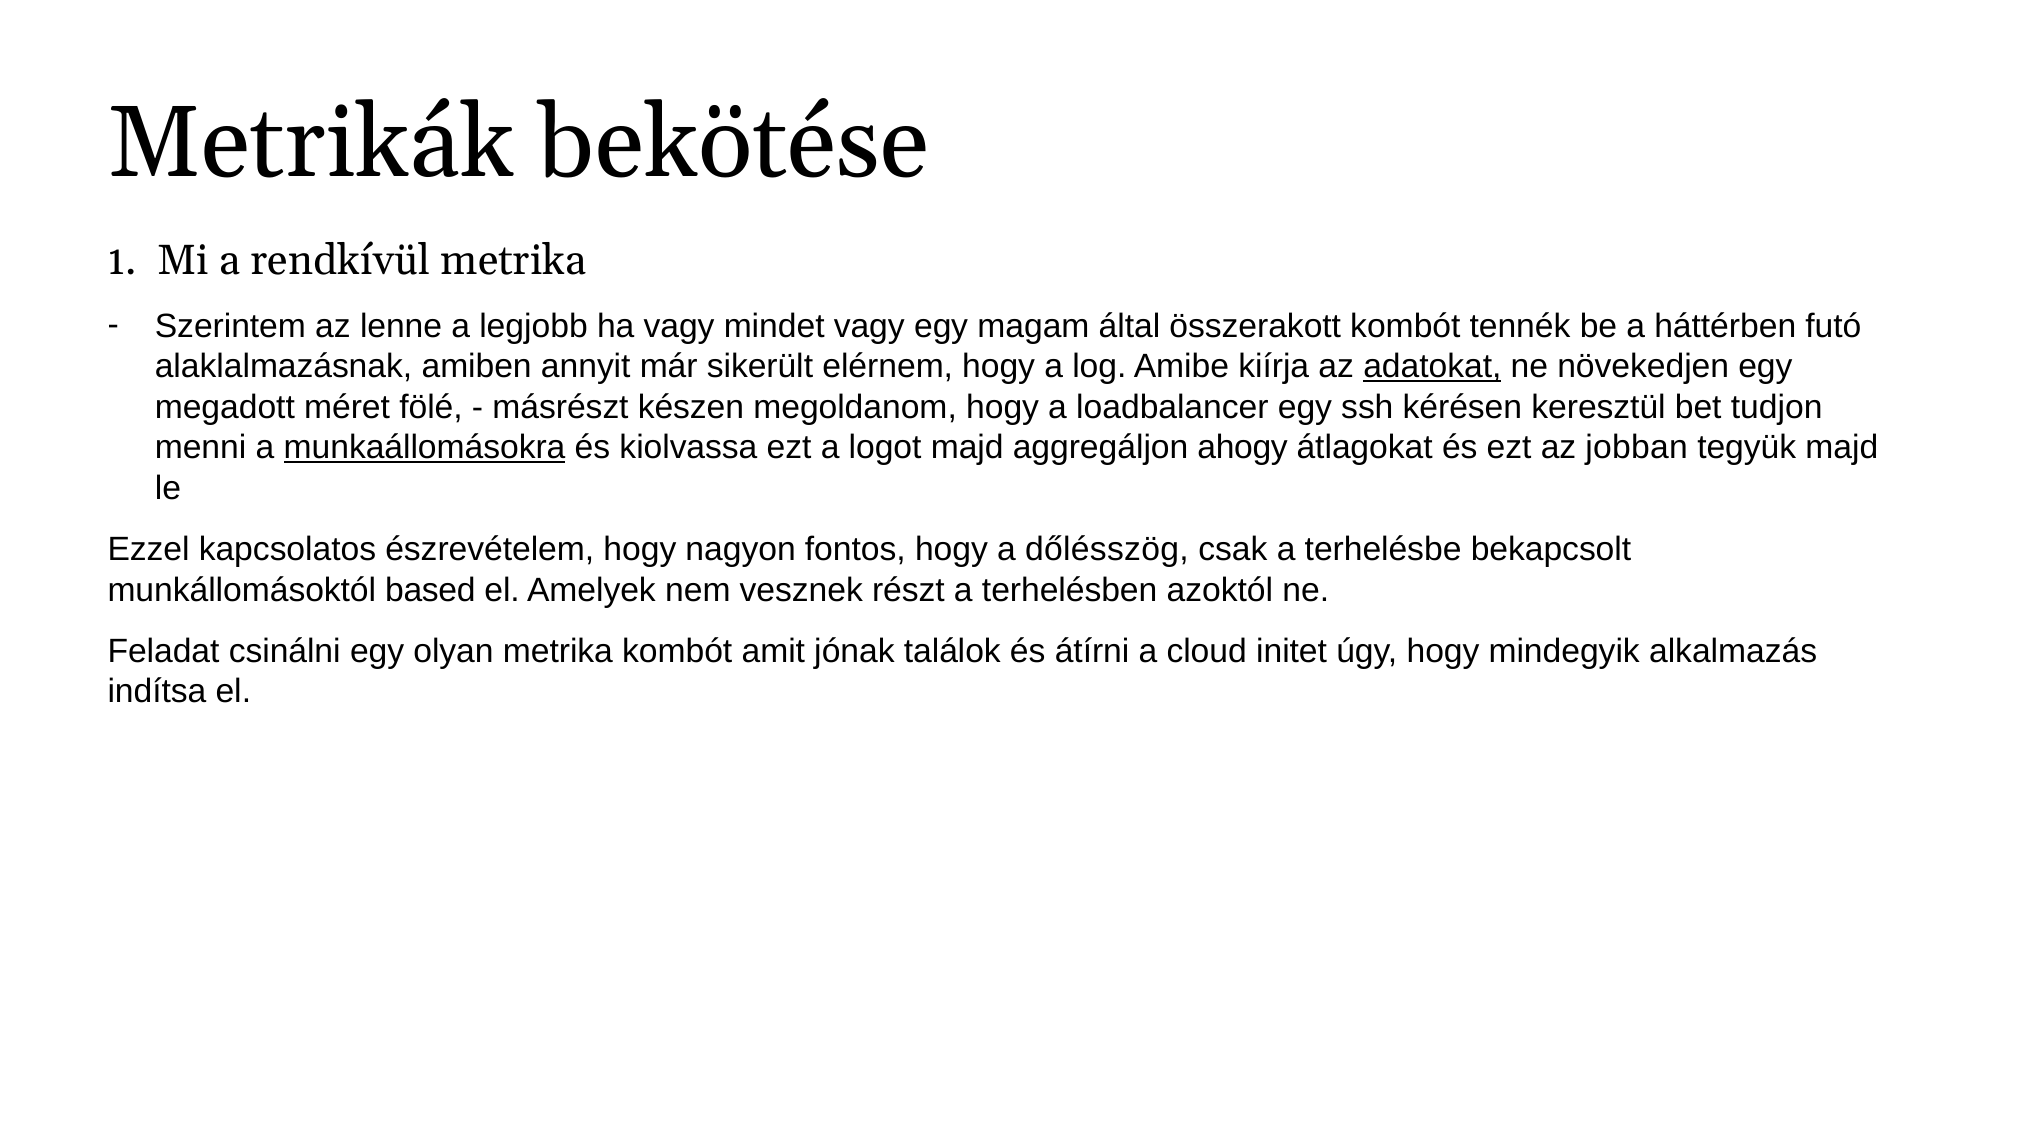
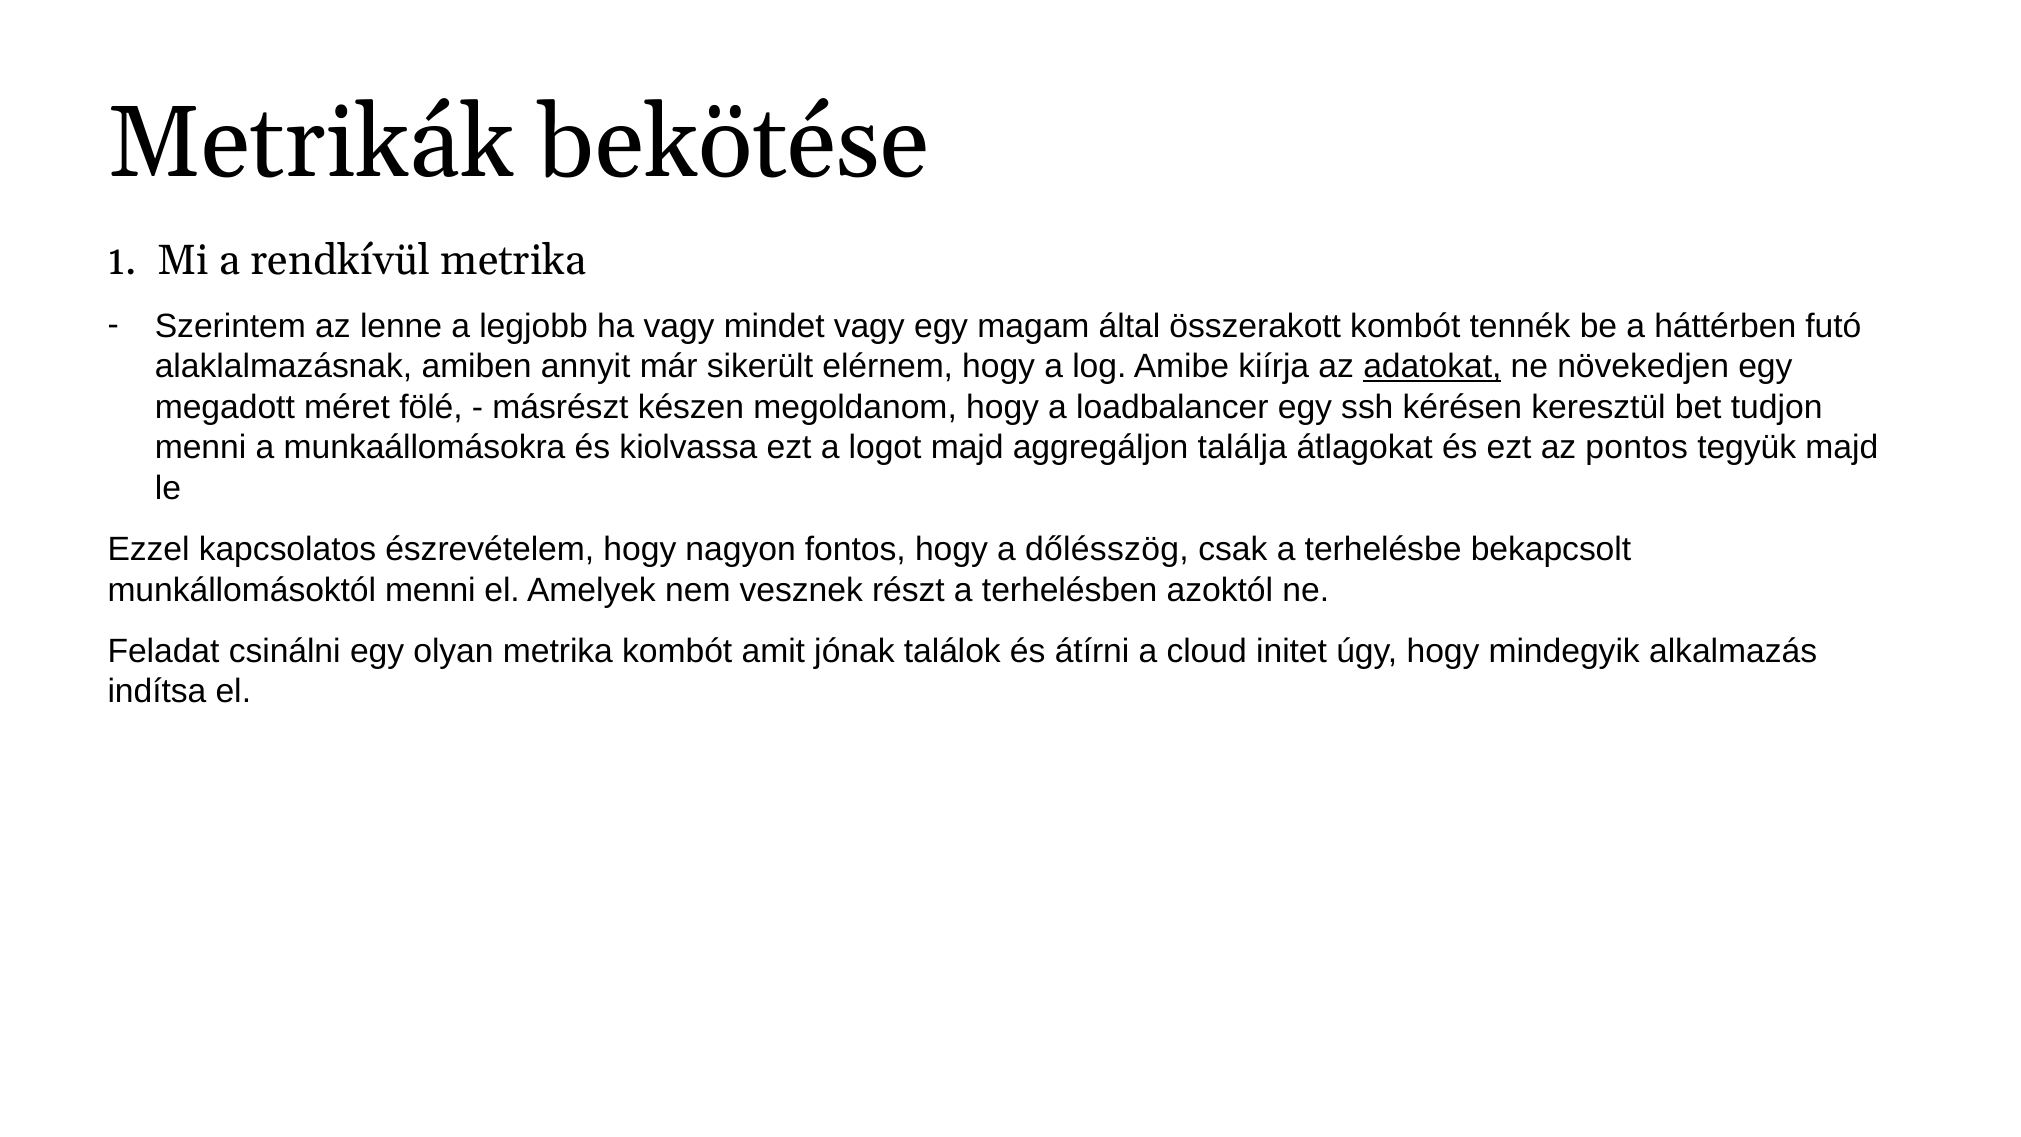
munkaállomásokra underline: present -> none
ahogy: ahogy -> találja
jobban: jobban -> pontos
munkállomásoktól based: based -> menni
